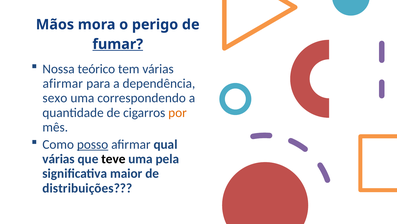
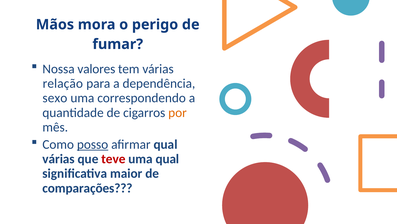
fumar underline: present -> none
teórico: teórico -> valores
afirmar at (63, 83): afirmar -> relação
teve colour: black -> red
uma pela: pela -> qual
distribuições: distribuições -> comparações
